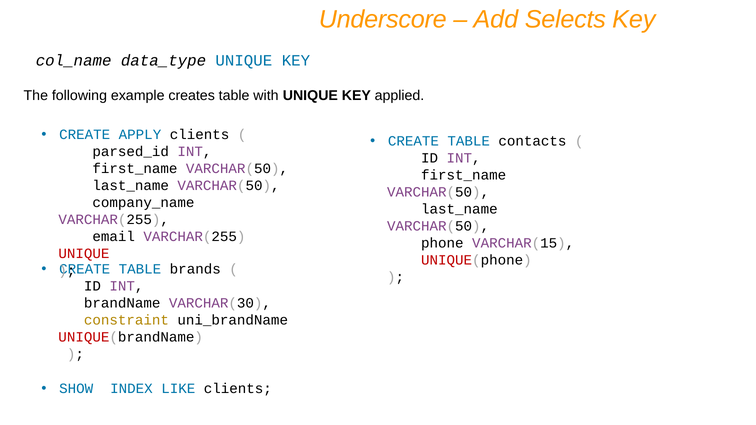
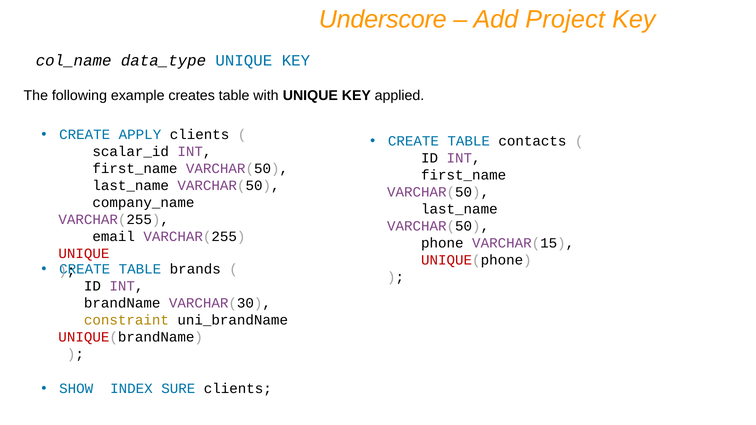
Selects: Selects -> Project
parsed_id: parsed_id -> scalar_id
LIKE: LIKE -> SURE
